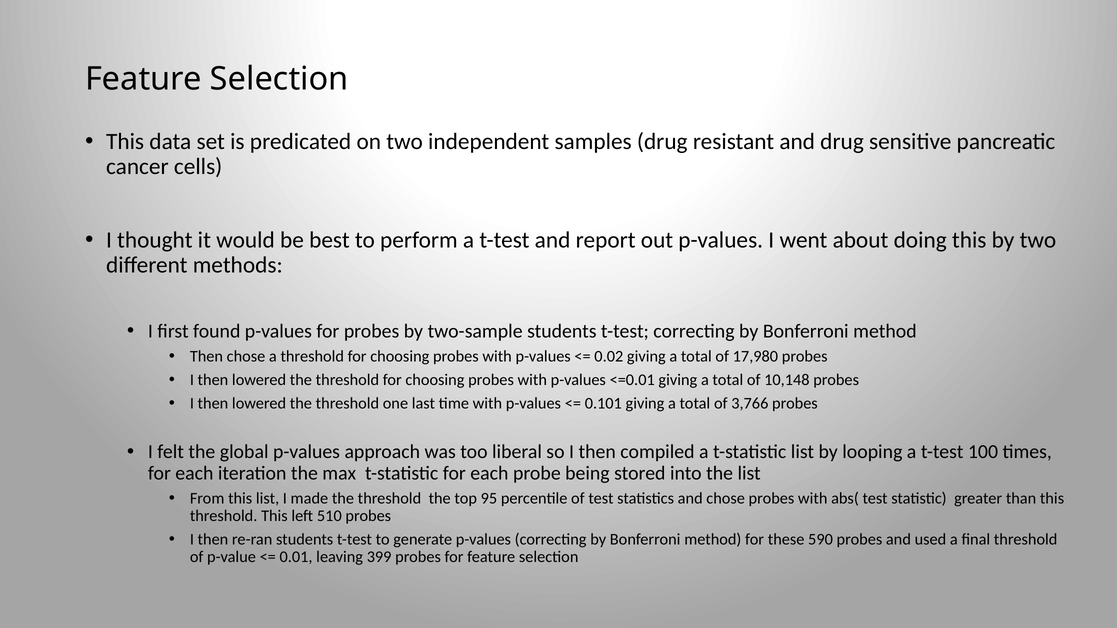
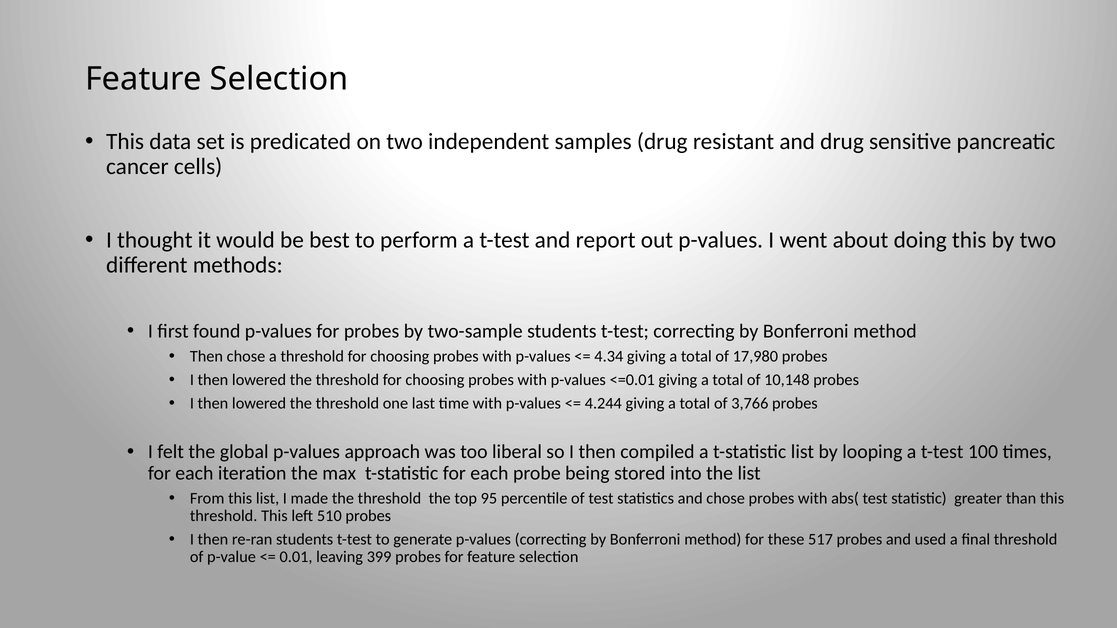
0.02: 0.02 -> 4.34
0.101: 0.101 -> 4.244
590: 590 -> 517
